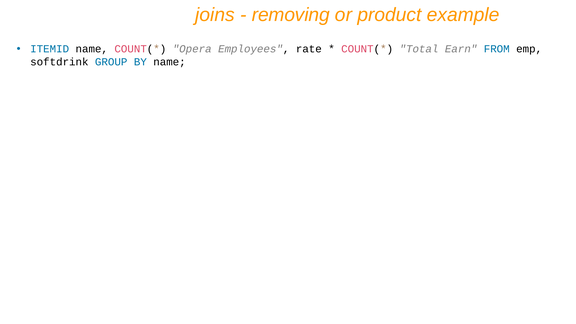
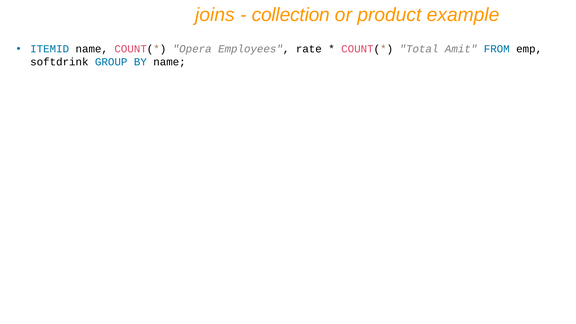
removing: removing -> collection
Earn: Earn -> Amit
